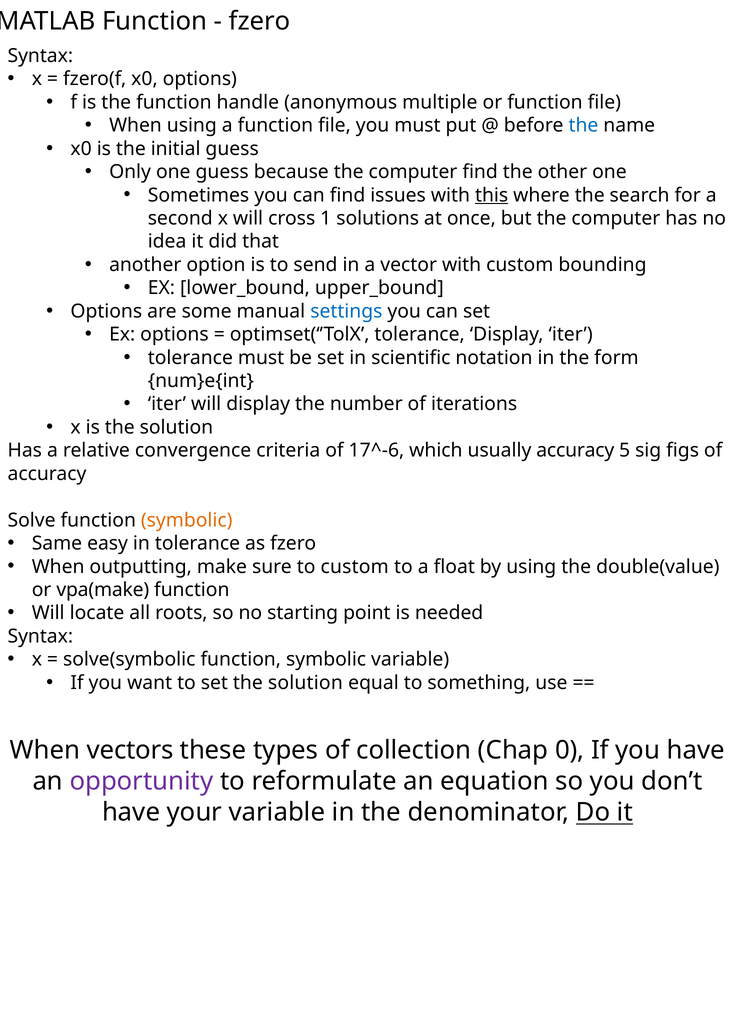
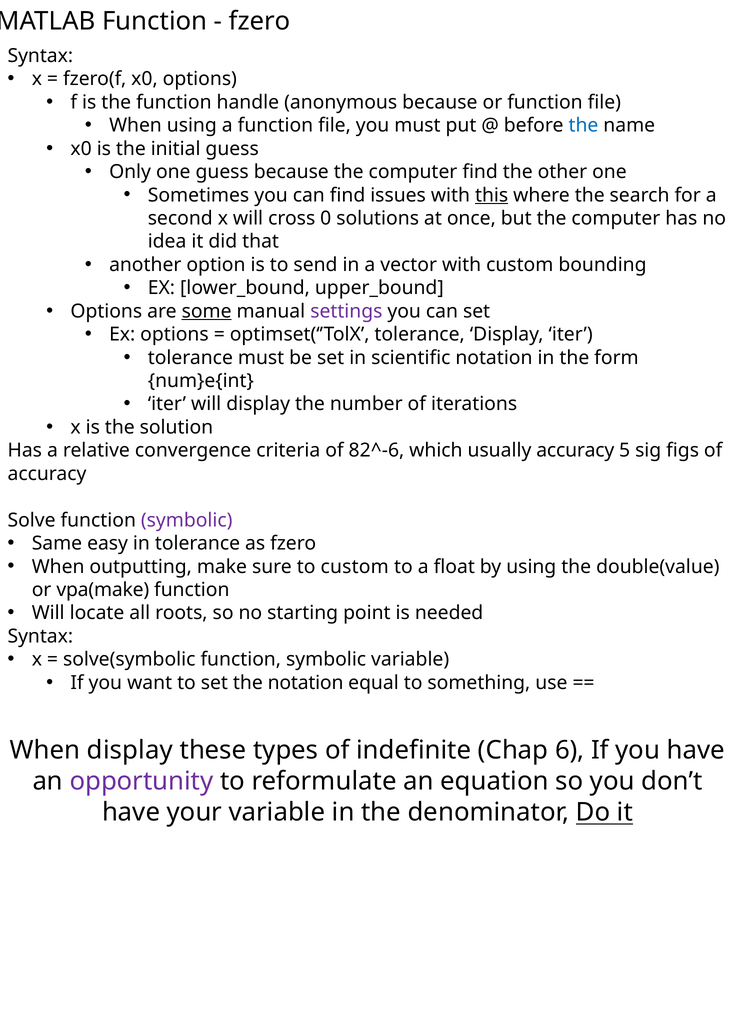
anonymous multiple: multiple -> because
1: 1 -> 0
some underline: none -> present
settings colour: blue -> purple
17^-6: 17^-6 -> 82^-6
symbolic at (187, 520) colour: orange -> purple
set the solution: solution -> notation
When vectors: vectors -> display
collection: collection -> indefinite
0: 0 -> 6
